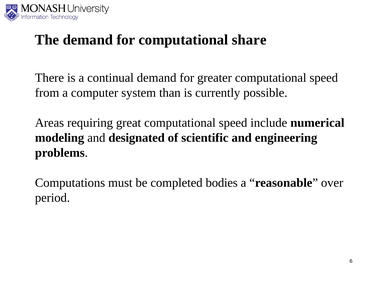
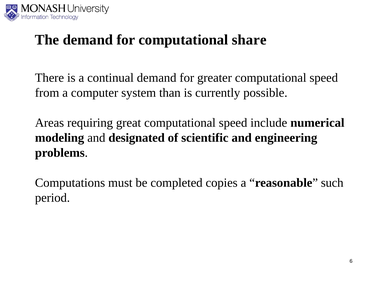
bodies: bodies -> copies
over: over -> such
